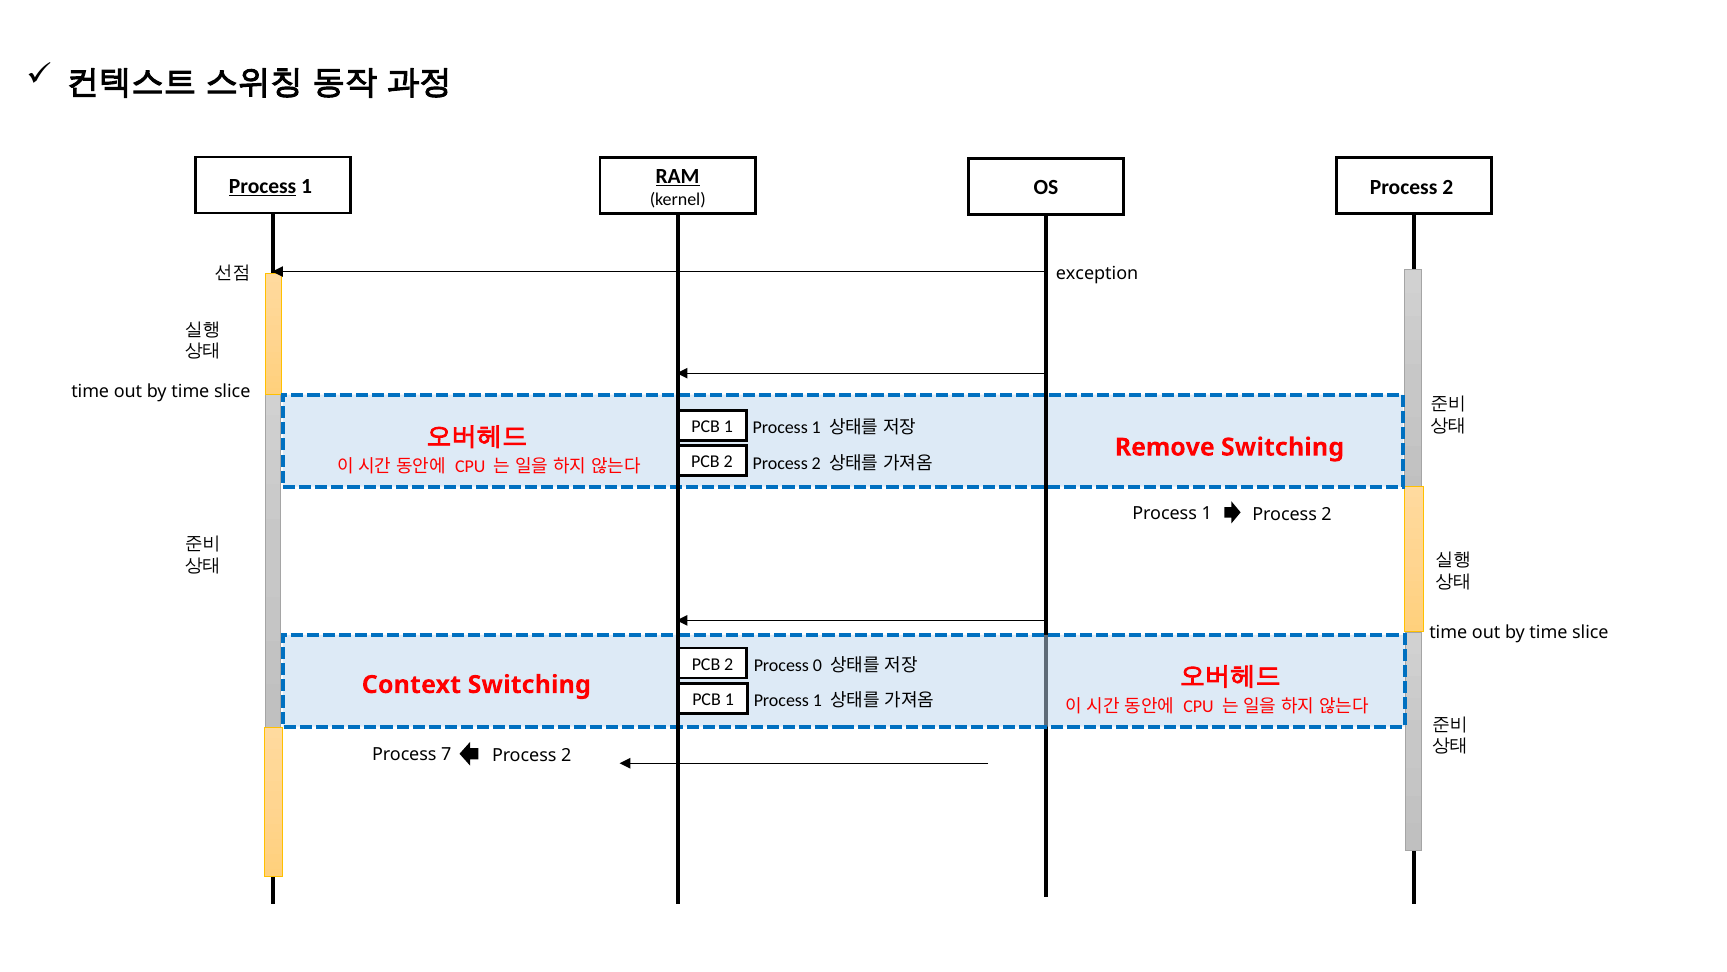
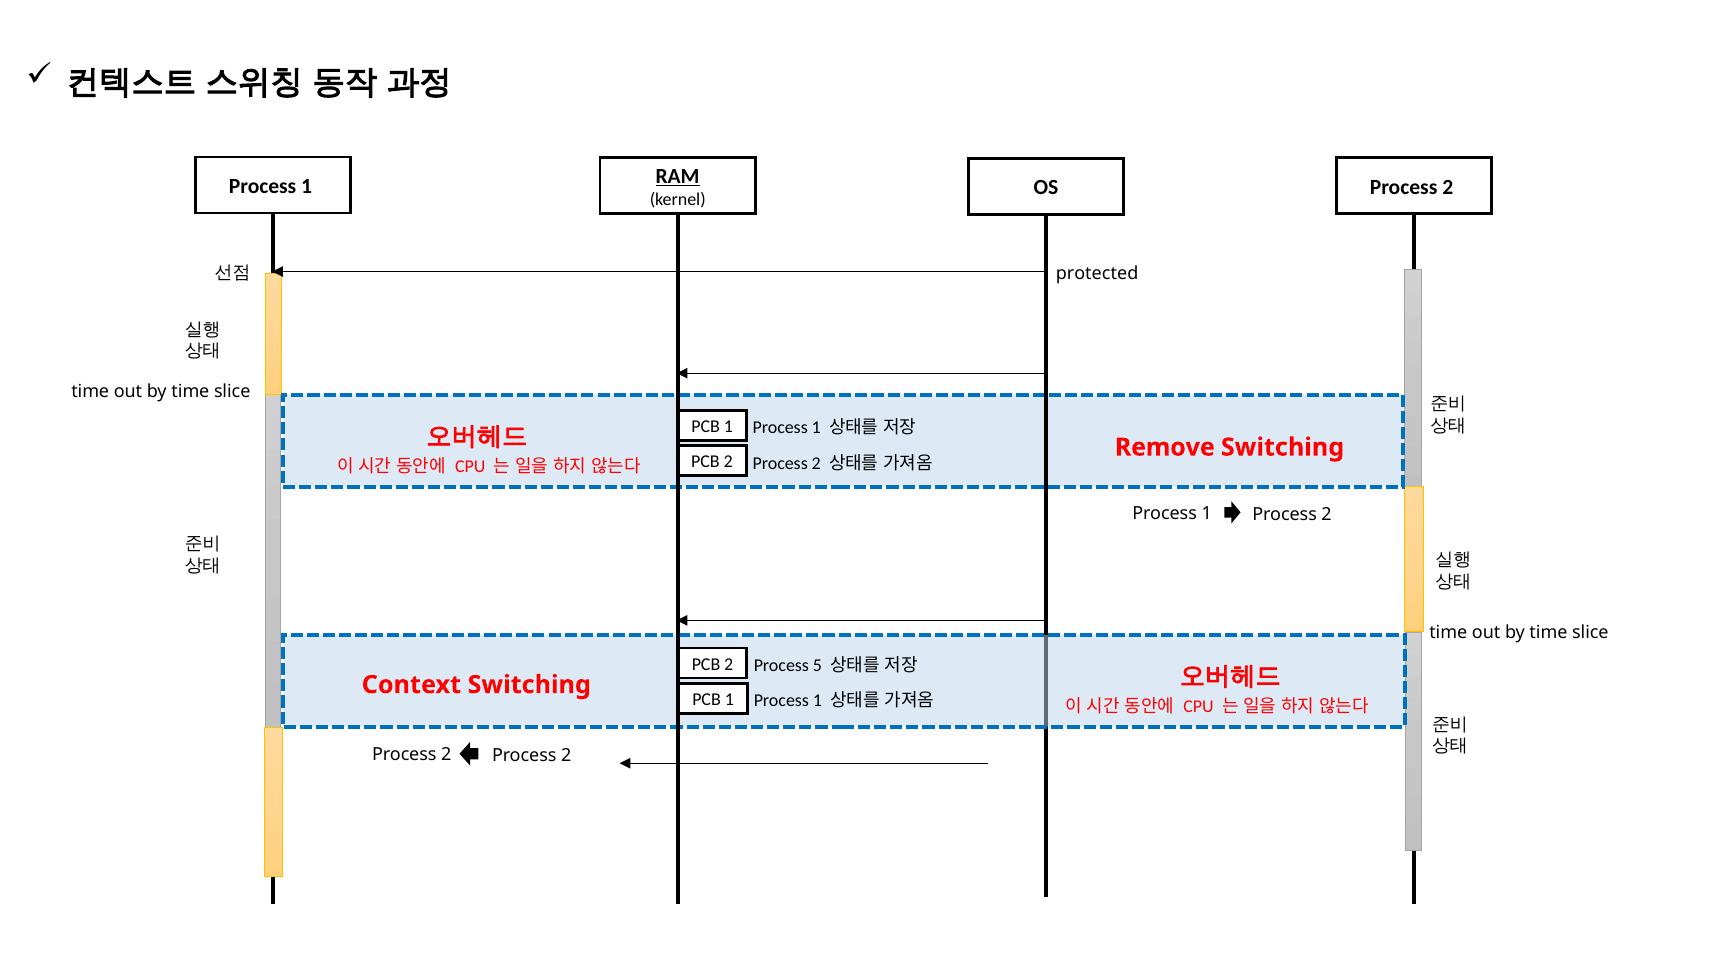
Process at (263, 186) underline: present -> none
exception: exception -> protected
0: 0 -> 5
7 at (446, 754): 7 -> 2
